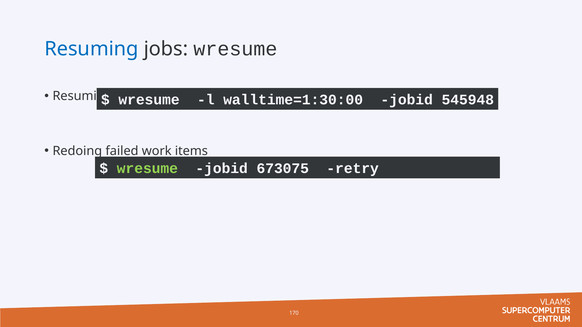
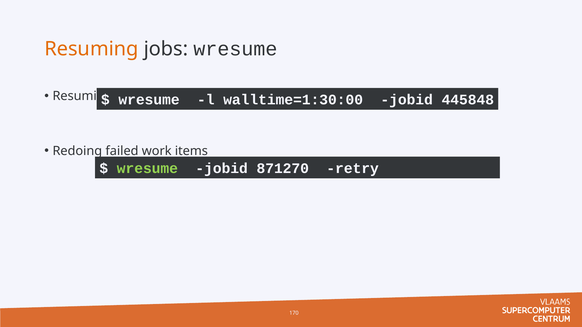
Resuming at (91, 49) colour: blue -> orange
545948: 545948 -> 445848
673075: 673075 -> 871270
